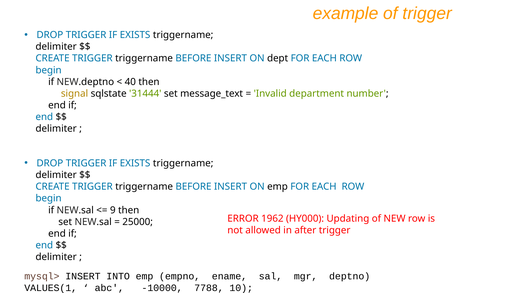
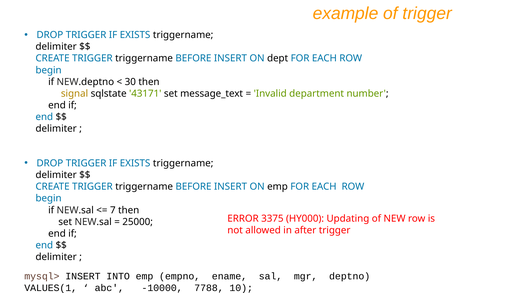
40: 40 -> 30
31444: 31444 -> 43171
9: 9 -> 7
1962: 1962 -> 3375
